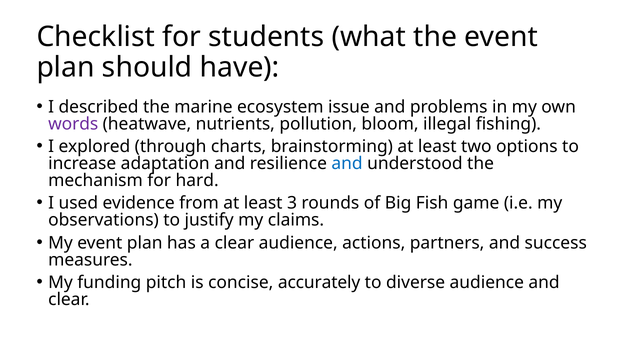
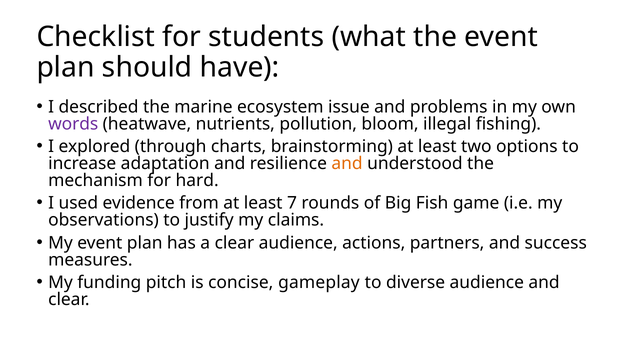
and at (347, 163) colour: blue -> orange
3: 3 -> 7
accurately: accurately -> gameplay
